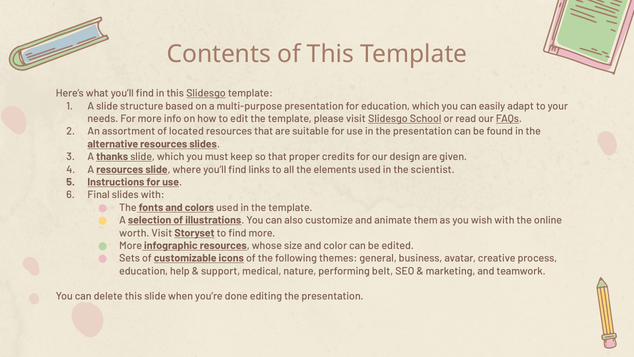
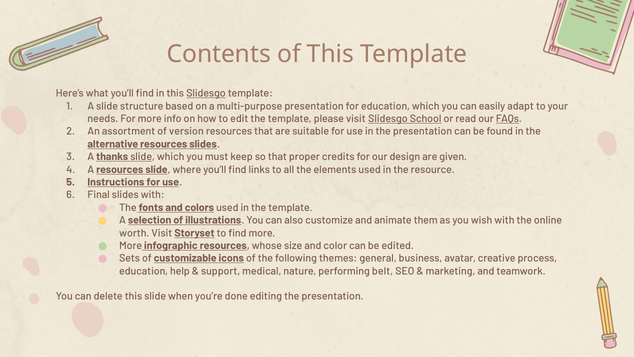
located: located -> version
scientist: scientist -> resource
